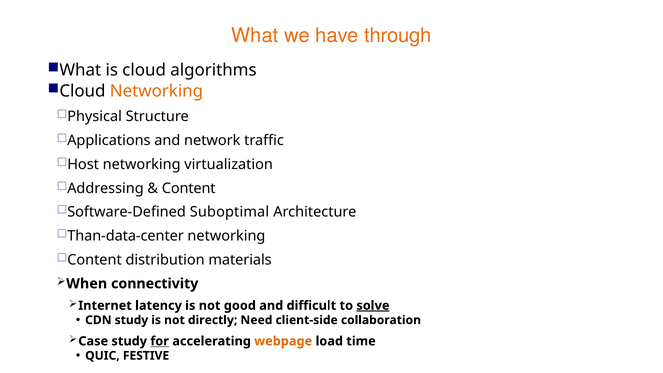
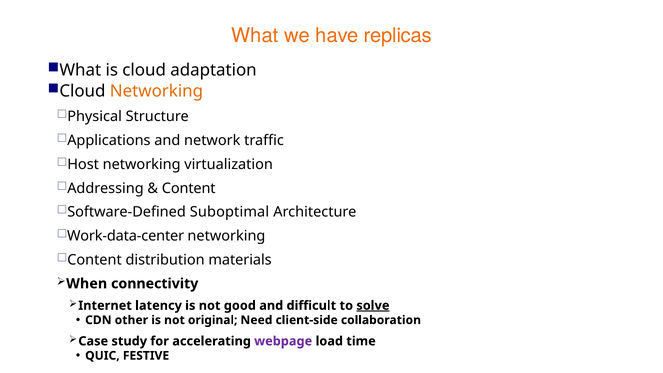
through: through -> replicas
algorithms: algorithms -> adaptation
Than-data-center: Than-data-center -> Work-data-center
CDN study: study -> other
directly: directly -> original
for underline: present -> none
webpage colour: orange -> purple
